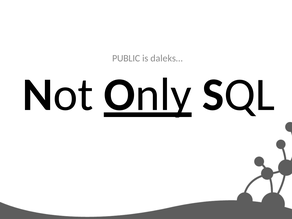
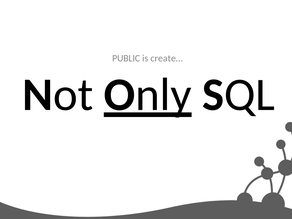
daleks…: daleks… -> create…
